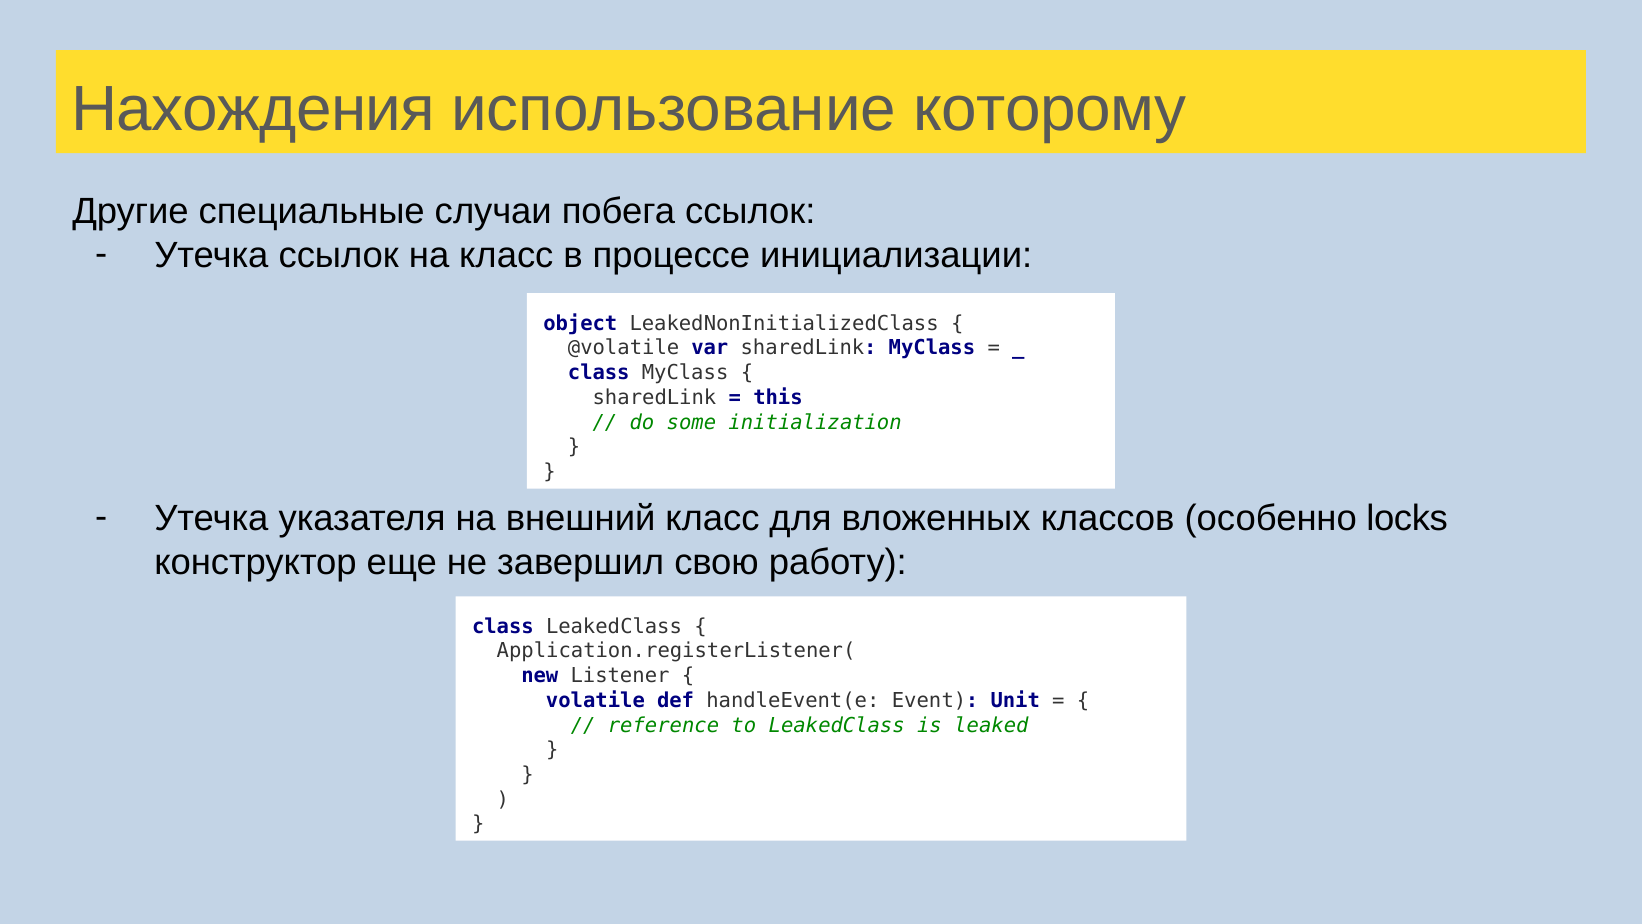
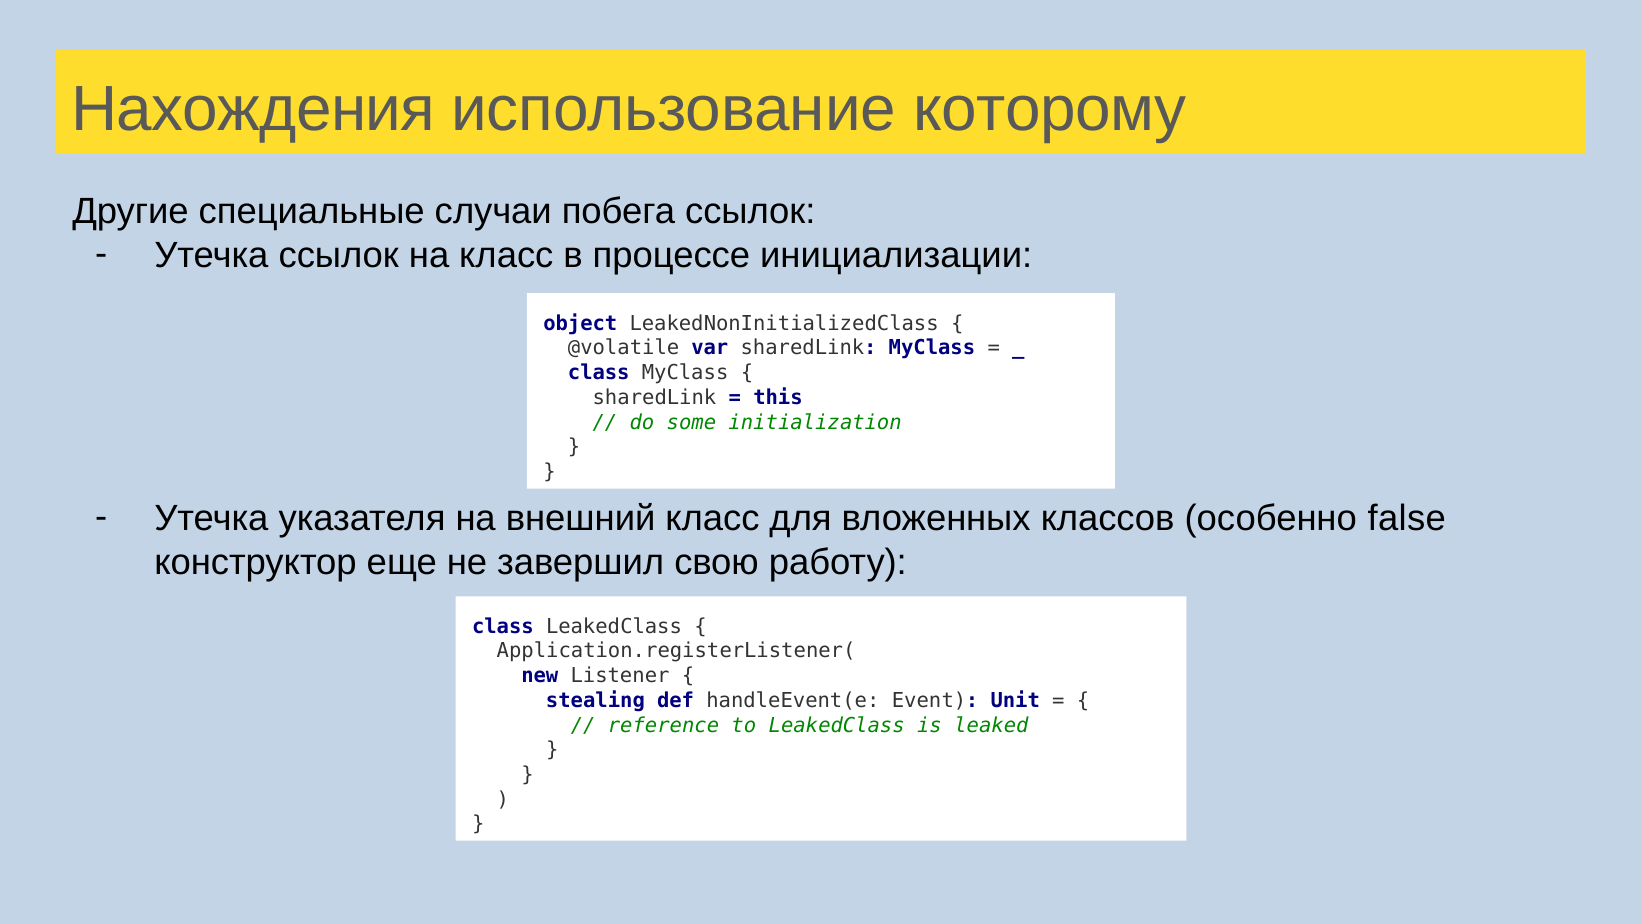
locks: locks -> false
volatile: volatile -> stealing
